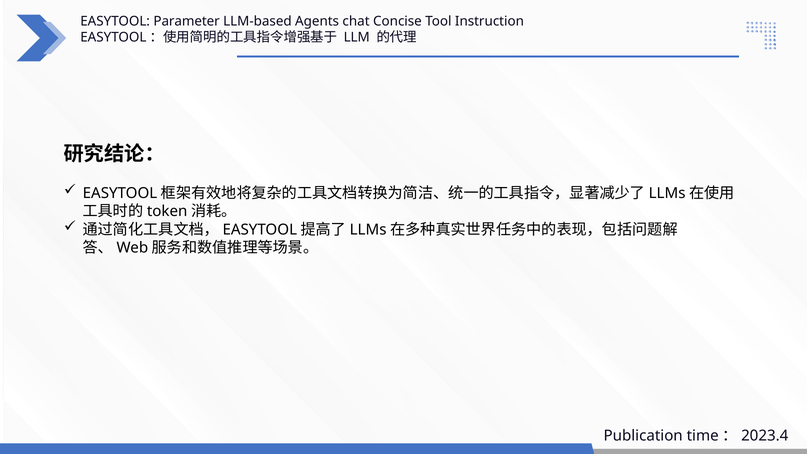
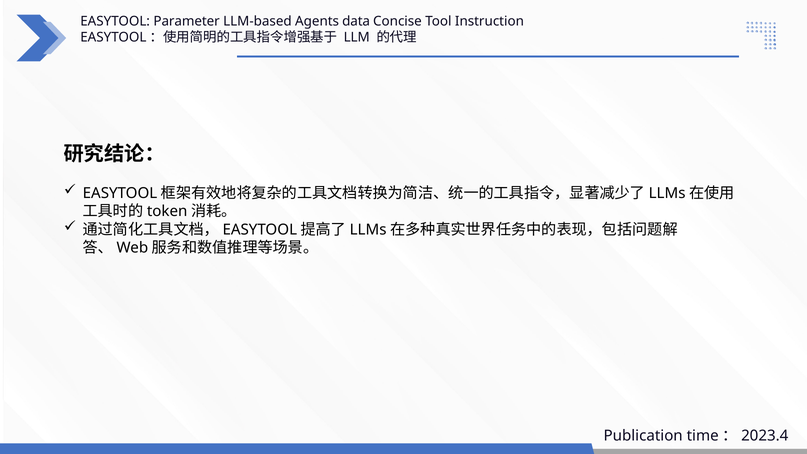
chat: chat -> data
